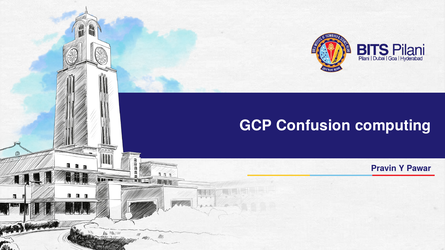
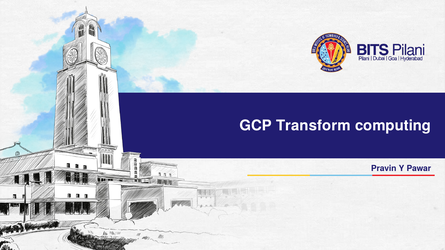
Confusion: Confusion -> Transform
